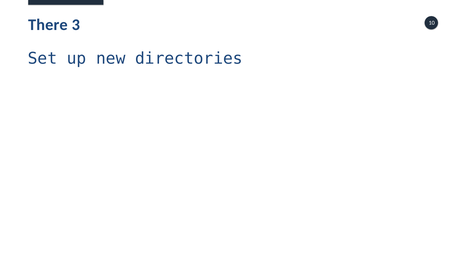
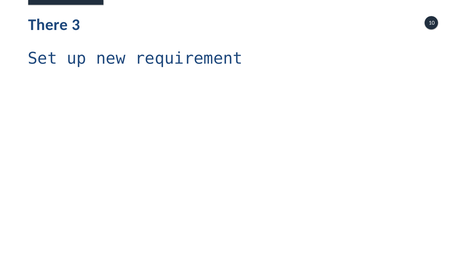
directories: directories -> requirement
